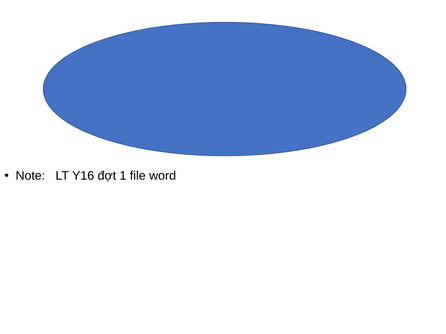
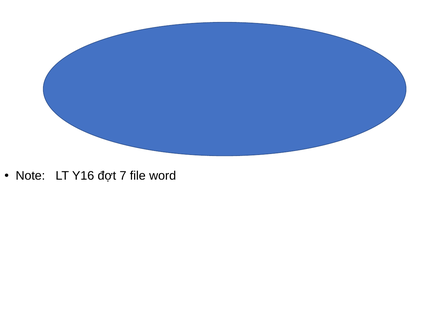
1: 1 -> 7
